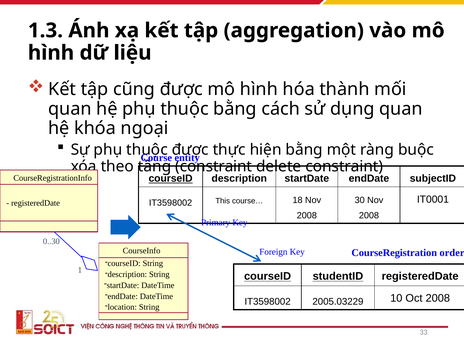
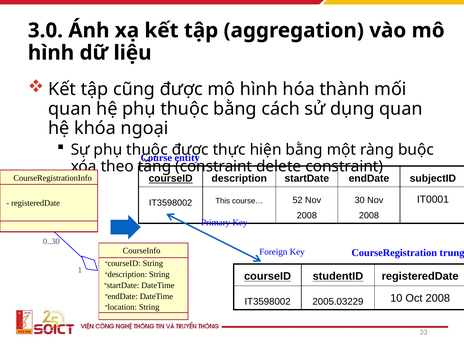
1.3: 1.3 -> 3.0
18: 18 -> 52
order: order -> trung
